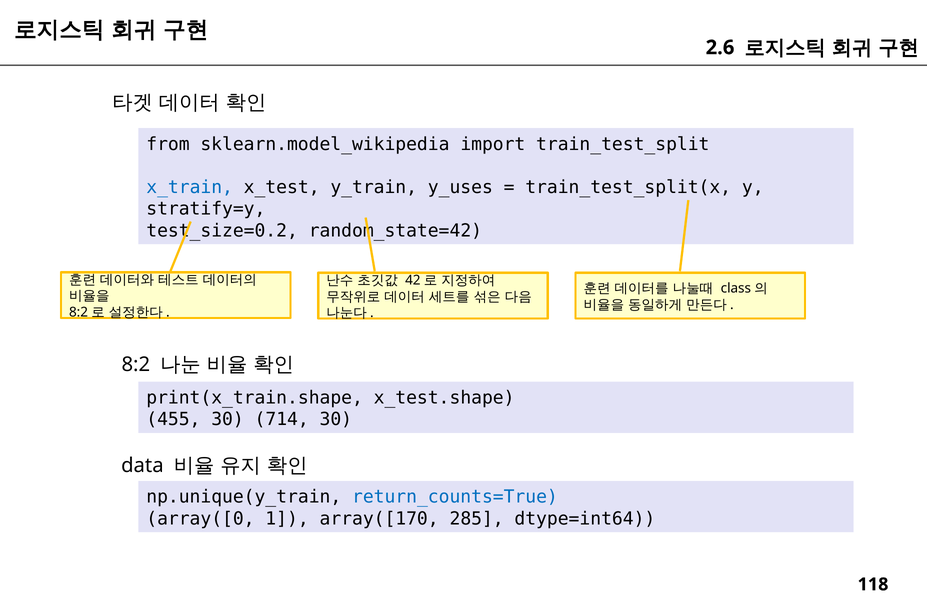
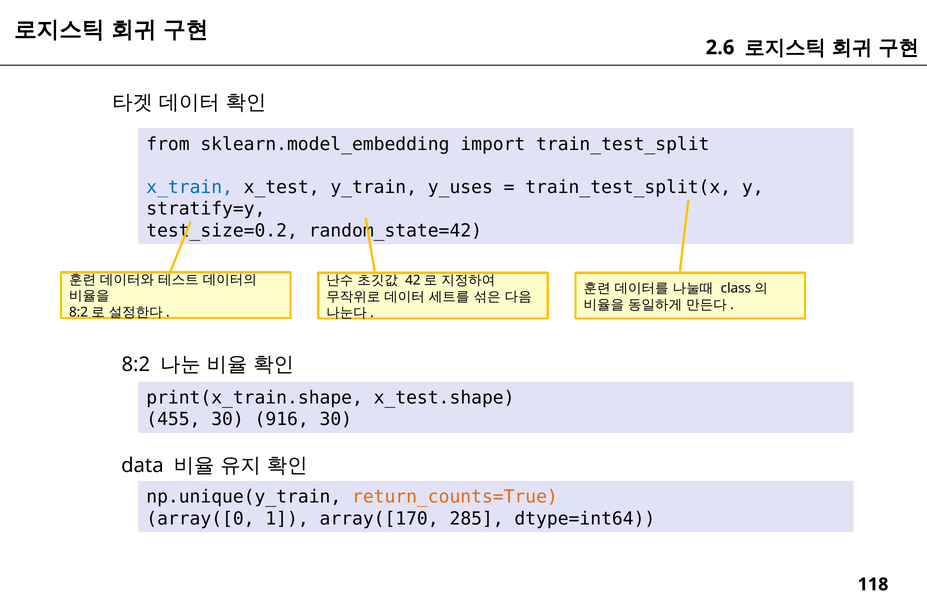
sklearn.model_wikipedia: sklearn.model_wikipedia -> sklearn.model_embedding
714: 714 -> 916
return_counts=True colour: blue -> orange
